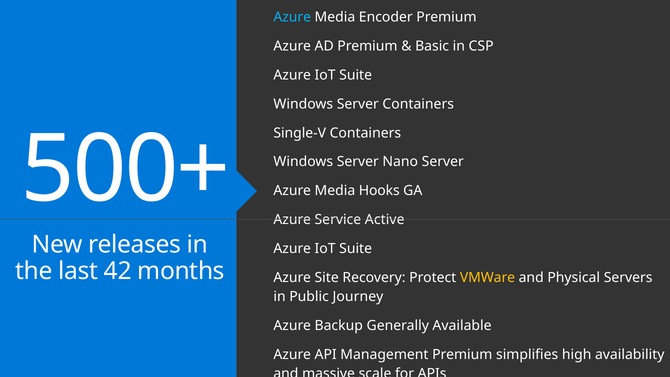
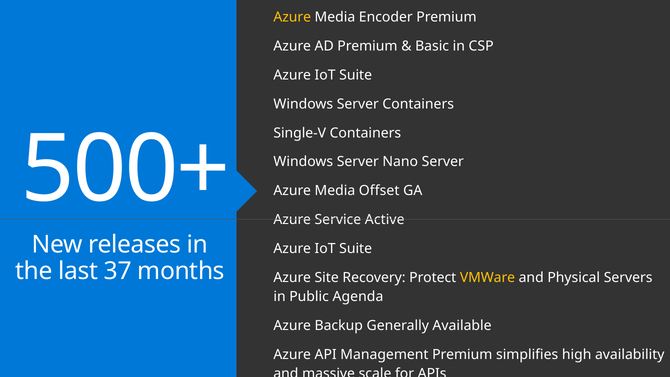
Azure at (292, 17) colour: light blue -> yellow
Media Hooks: Hooks -> Offset
42: 42 -> 37
Journey: Journey -> Agenda
